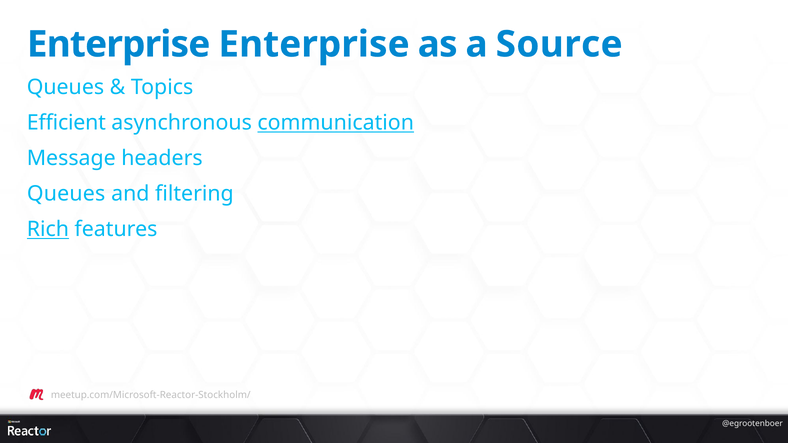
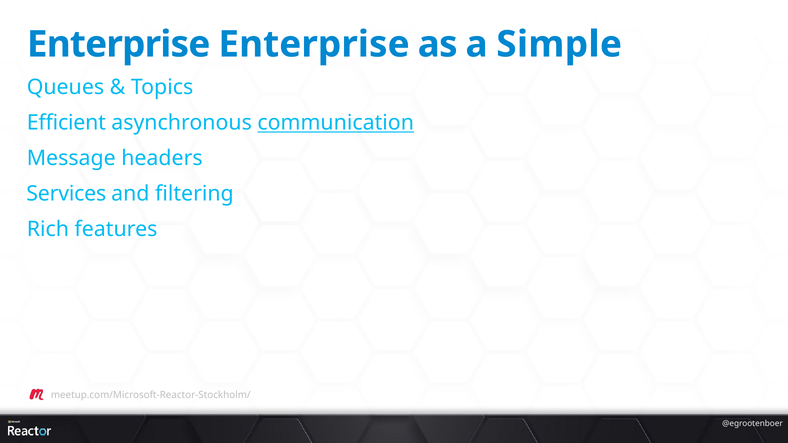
Source: Source -> Simple
Queues at (66, 194): Queues -> Services
Rich underline: present -> none
